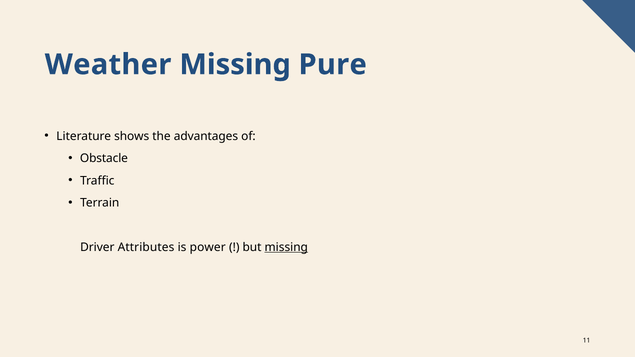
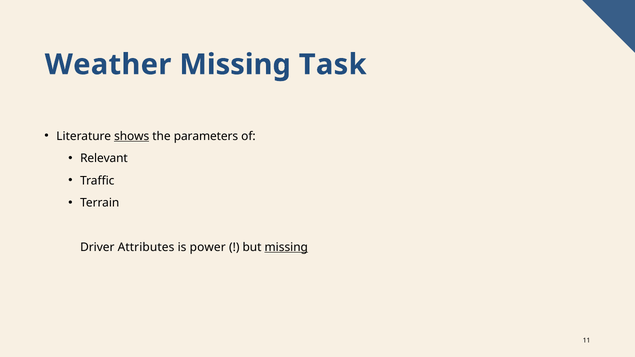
Pure: Pure -> Task
shows underline: none -> present
advantages: advantages -> parameters
Obstacle: Obstacle -> Relevant
